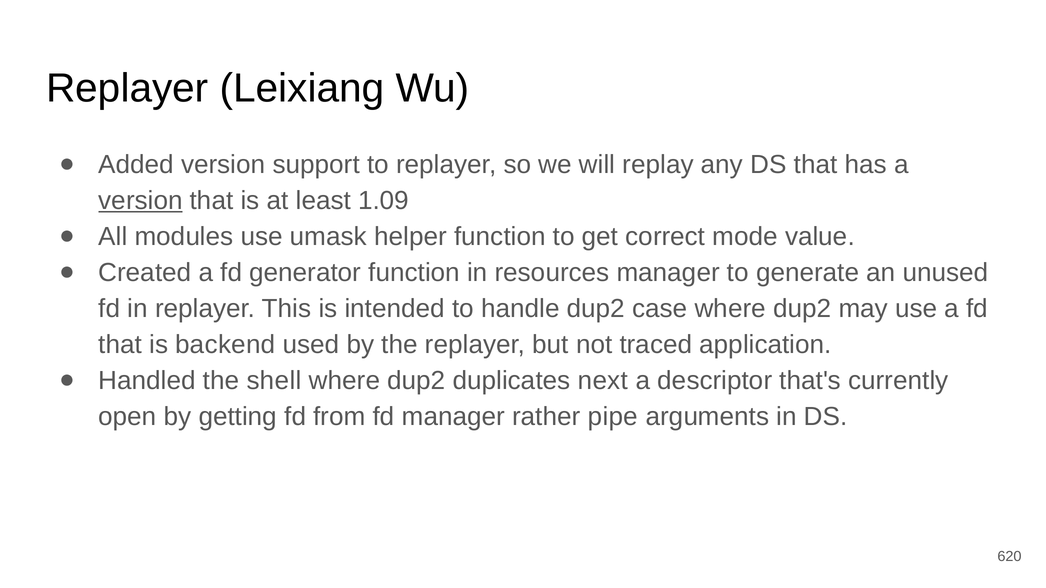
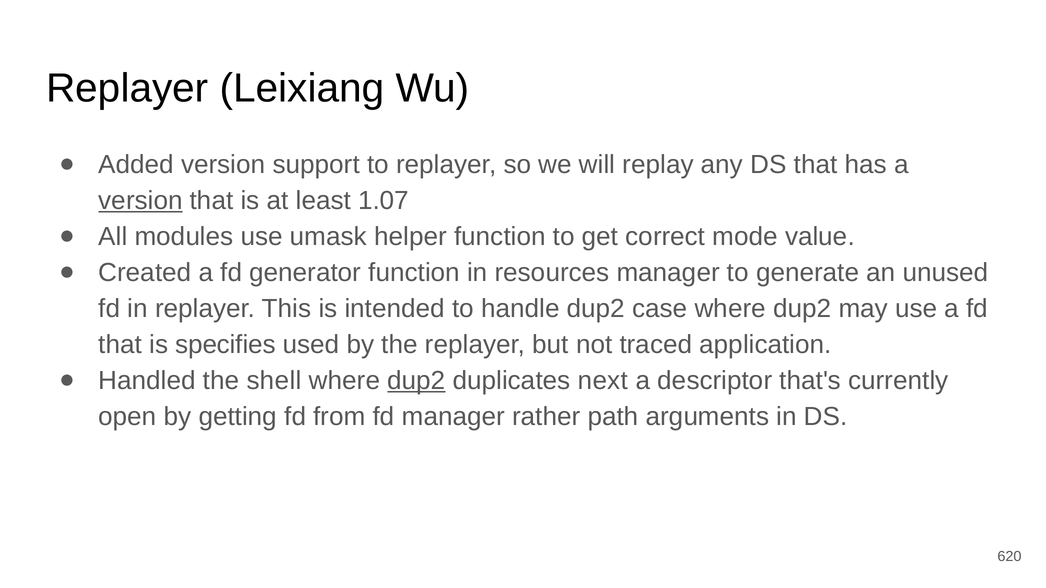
1.09: 1.09 -> 1.07
backend: backend -> specifies
dup2 at (416, 381) underline: none -> present
pipe: pipe -> path
